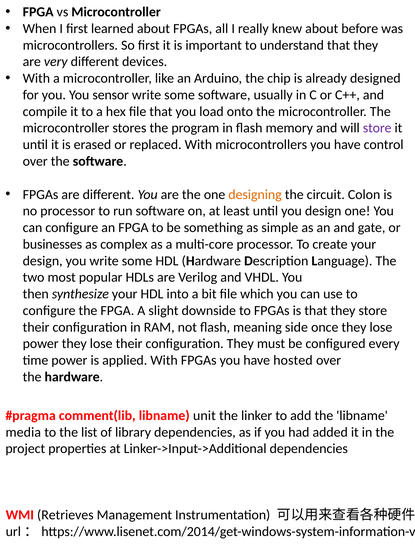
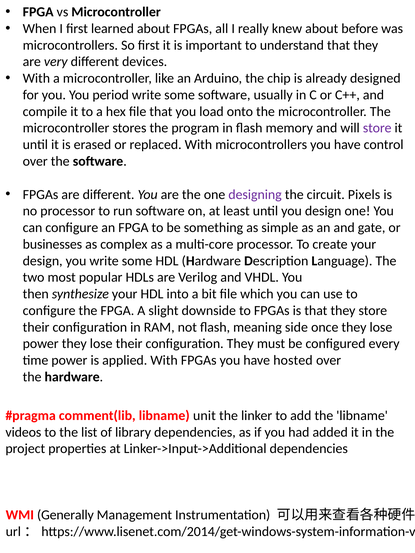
sensor: sensor -> period
designing colour: orange -> purple
Colon: Colon -> Pixels
media: media -> videos
Retrieves: Retrieves -> Generally
